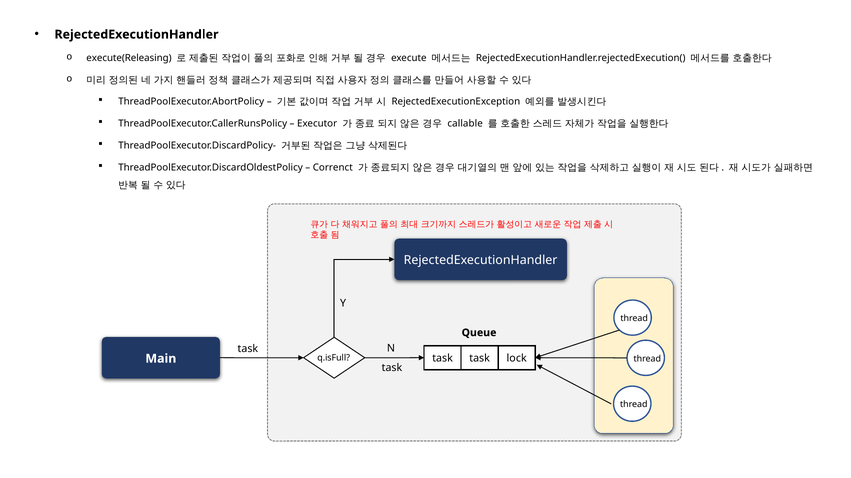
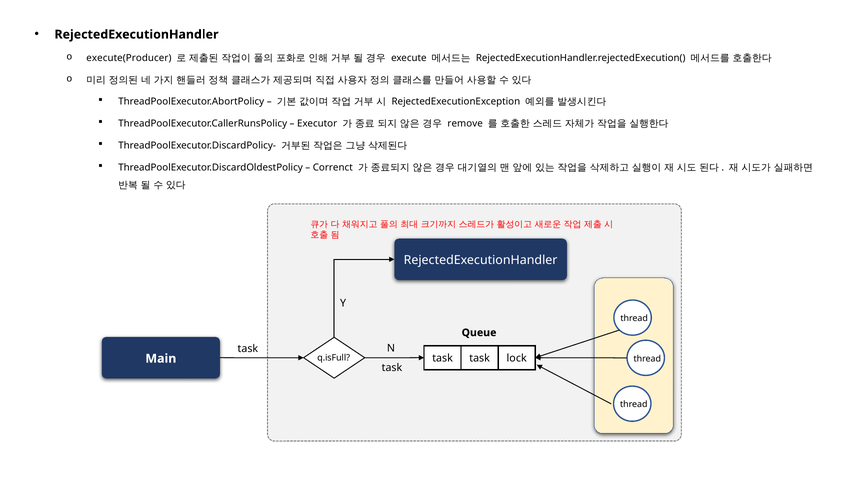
execute(Releasing: execute(Releasing -> execute(Producer
callable: callable -> remove
